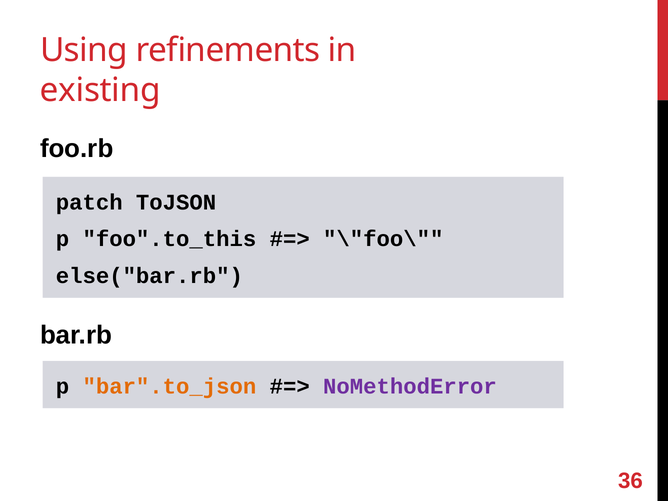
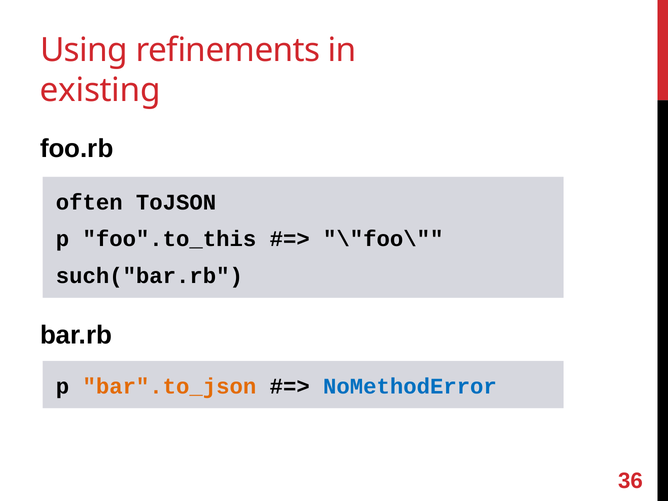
patch: patch -> often
else("bar.rb: else("bar.rb -> such("bar.rb
NoMethodError colour: purple -> blue
